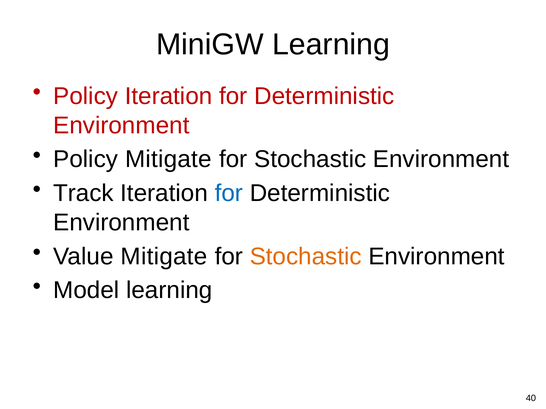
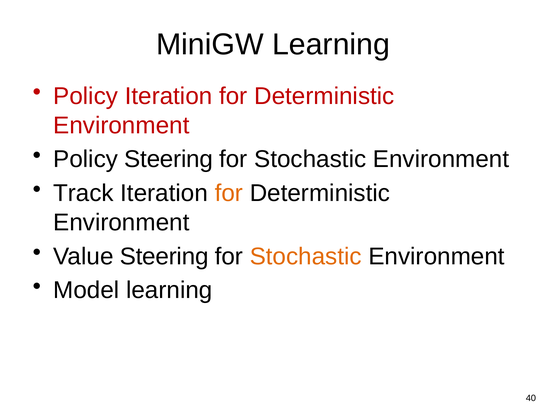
Policy Mitigate: Mitigate -> Steering
for at (229, 194) colour: blue -> orange
Value Mitigate: Mitigate -> Steering
